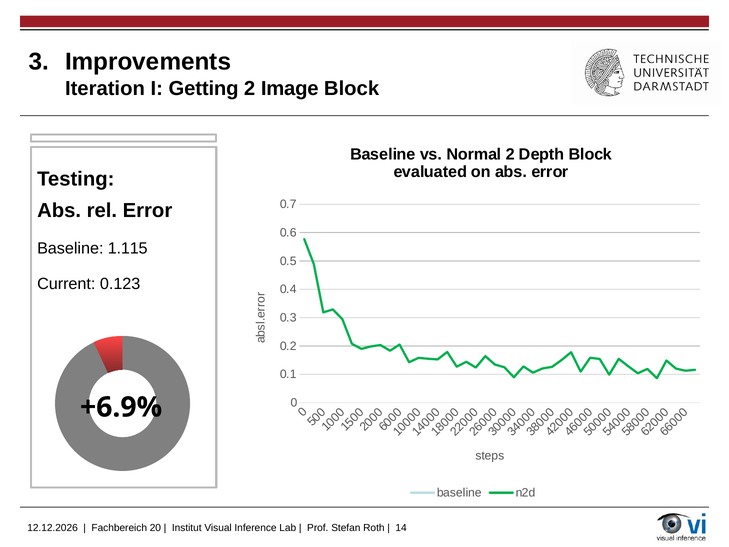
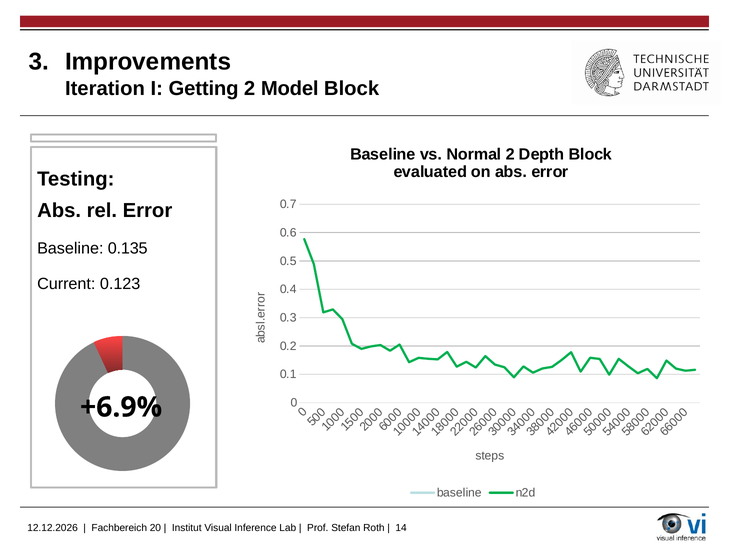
Image: Image -> Model
1.115: 1.115 -> 0.135
